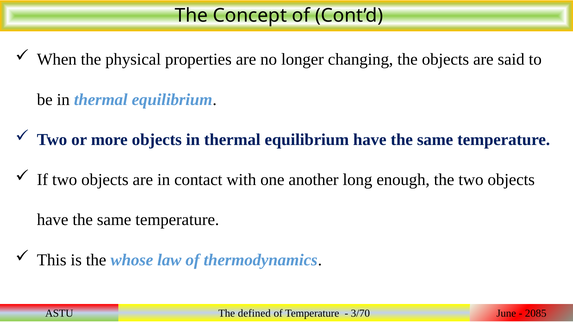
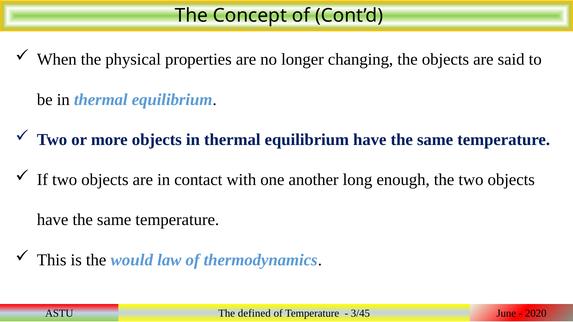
whose: whose -> would
3/70: 3/70 -> 3/45
2085: 2085 -> 2020
